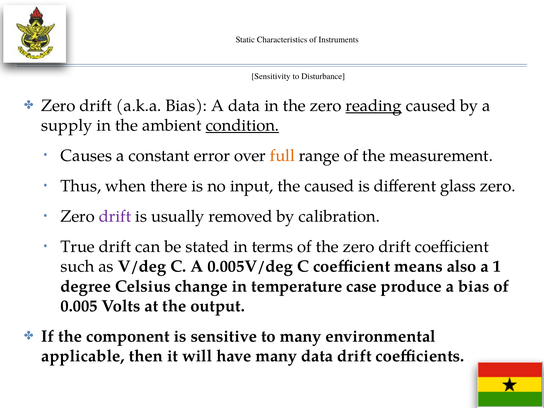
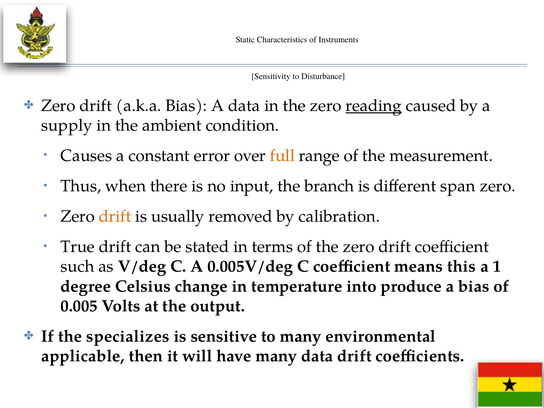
condition underline: present -> none
the caused: caused -> branch
glass: glass -> span
drift at (115, 216) colour: purple -> orange
also: also -> this
case: case -> into
component: component -> specializes
